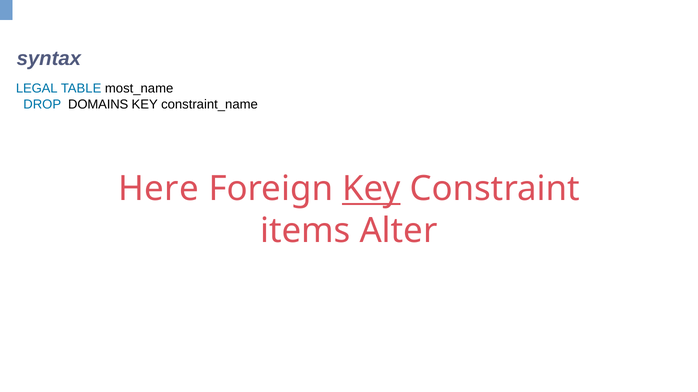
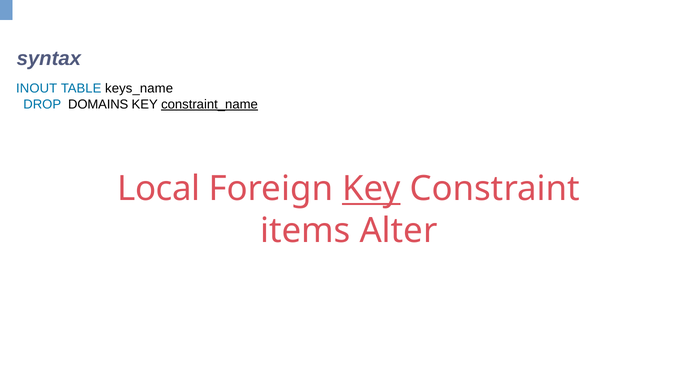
LEGAL: LEGAL -> INOUT
most_name: most_name -> keys_name
constraint_name underline: none -> present
Here: Here -> Local
